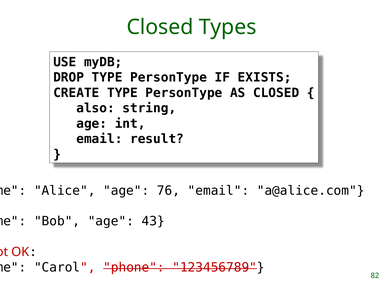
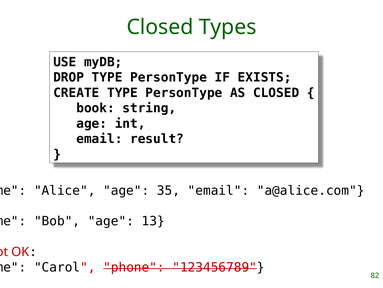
also: also -> book
76: 76 -> 35
43: 43 -> 13
